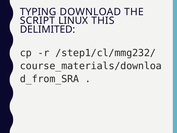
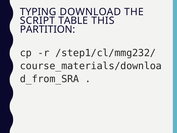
LINUX: LINUX -> TABLE
DELIMITED: DELIMITED -> PARTITION
